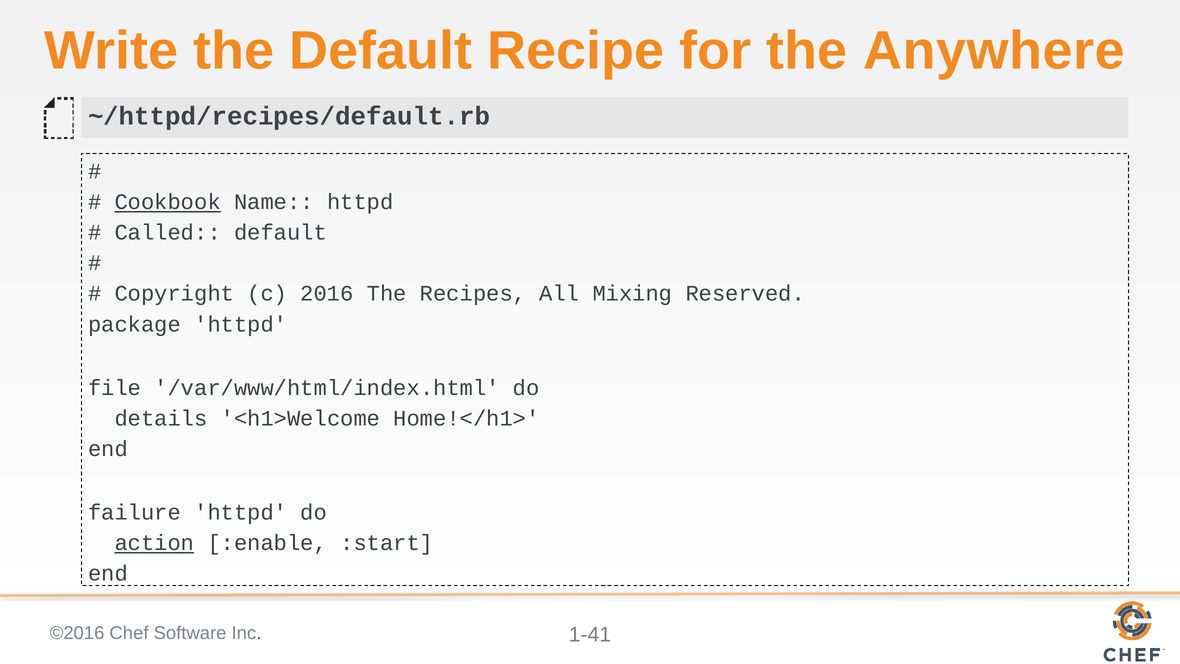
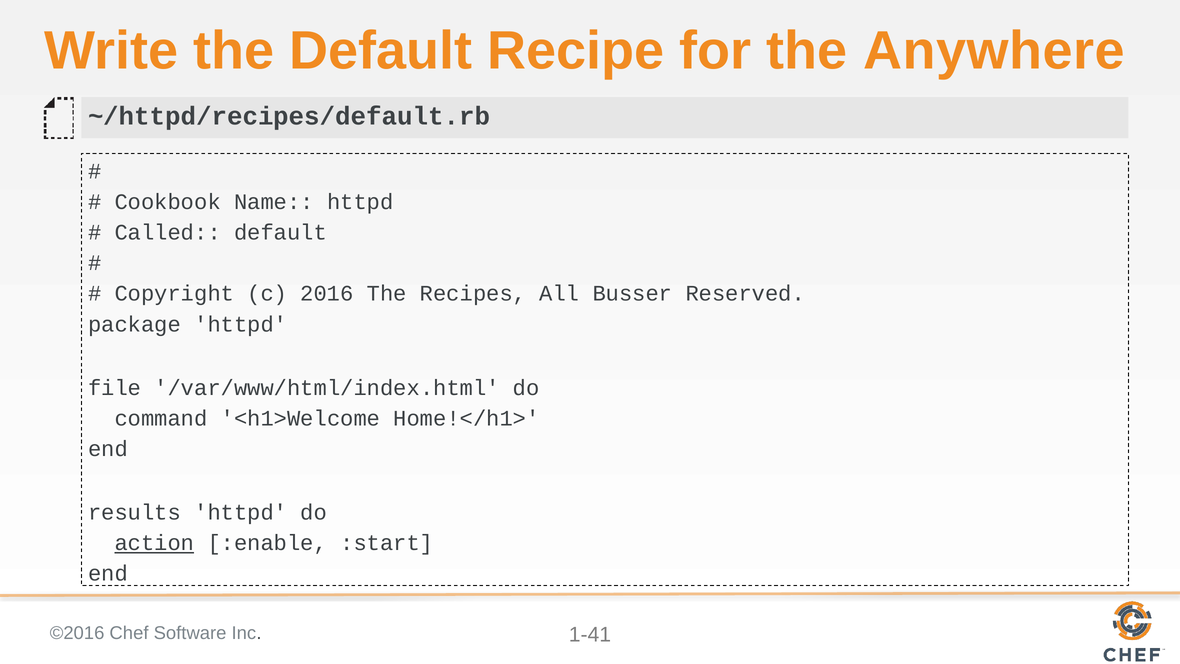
Cookbook underline: present -> none
Mixing: Mixing -> Busser
details: details -> command
failure: failure -> results
